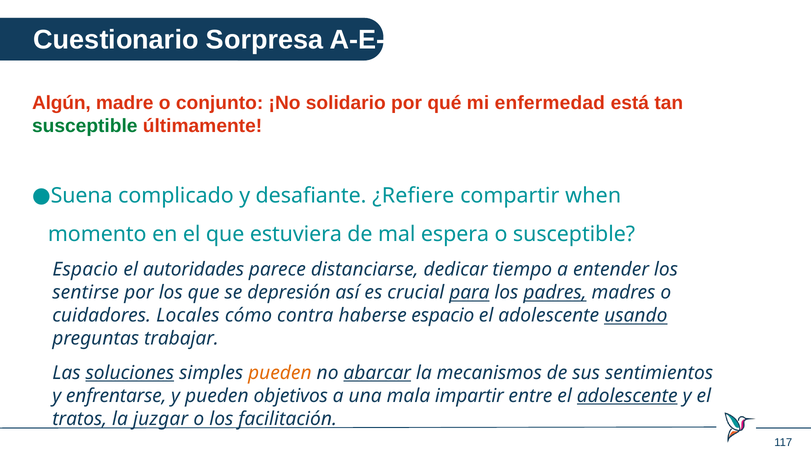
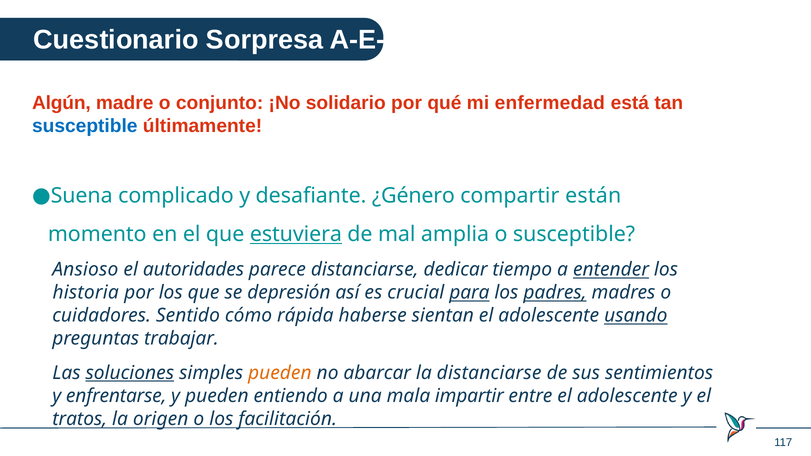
susceptible at (85, 126) colour: green -> blue
¿Refiere: ¿Refiere -> ¿Género
when: when -> están
estuviera underline: none -> present
espera: espera -> amplia
Espacio at (85, 270): Espacio -> Ansioso
entender underline: none -> present
sentirse: sentirse -> historia
Locales: Locales -> Sentido
contra: contra -> rápida
haberse espacio: espacio -> sientan
abarcar underline: present -> none
la mecanismos: mecanismos -> distanciarse
objetivos: objetivos -> entiendo
adolescente at (627, 396) underline: present -> none
juzgar: juzgar -> origen
